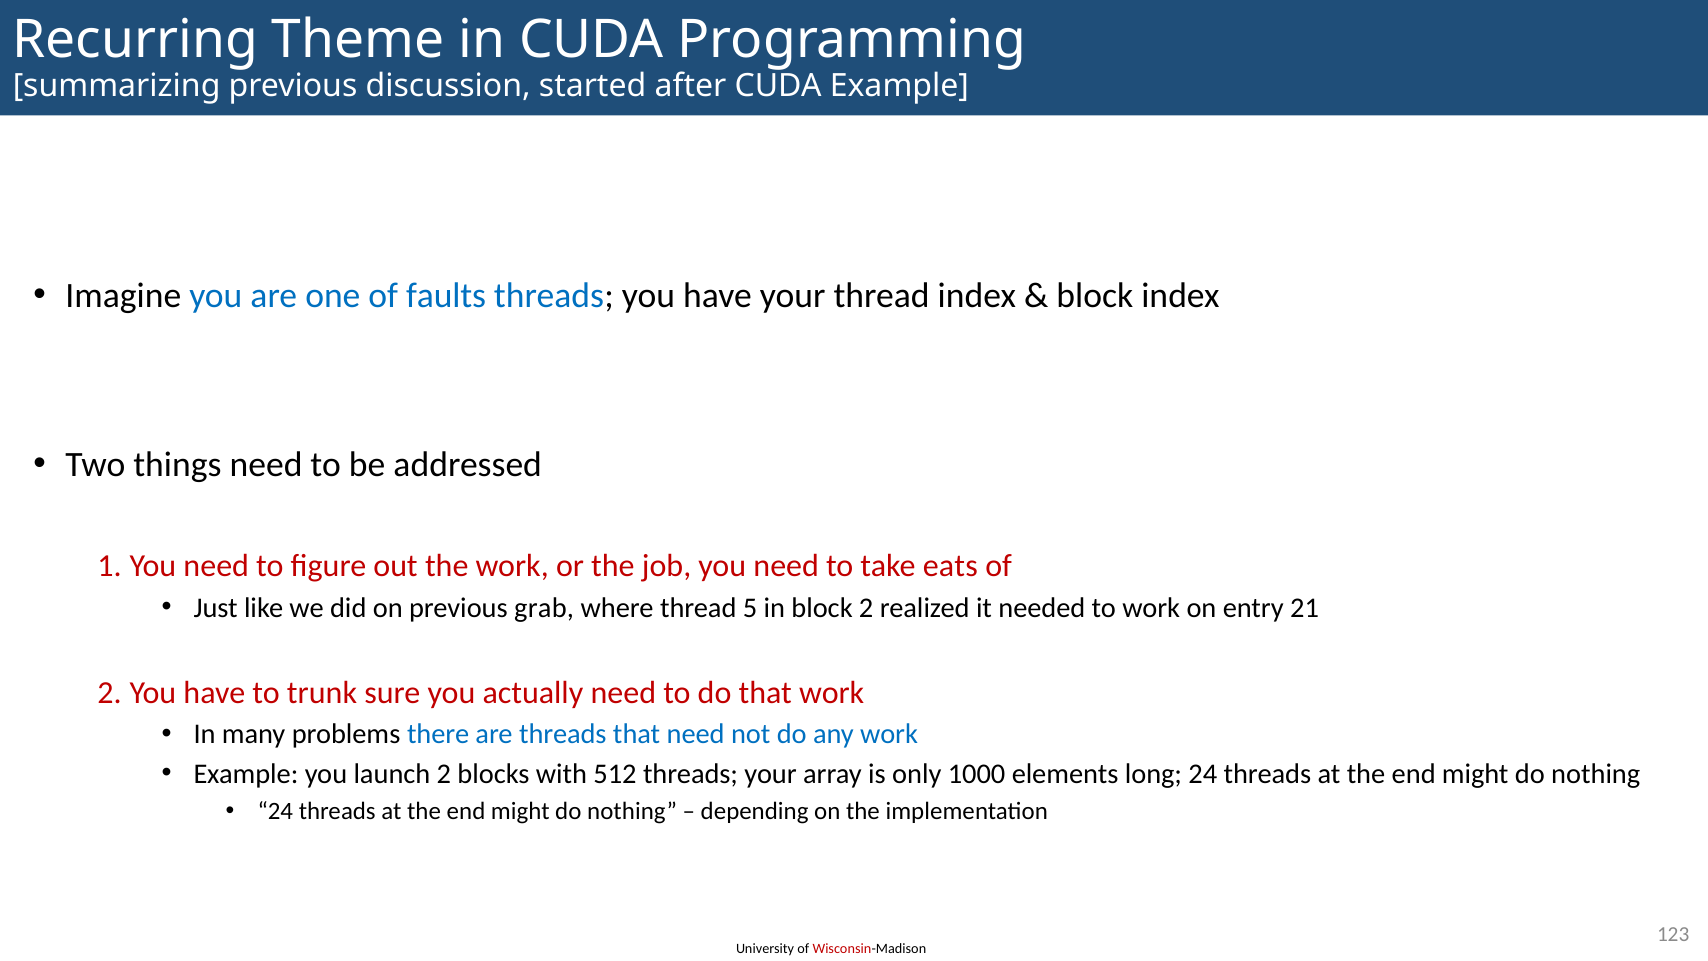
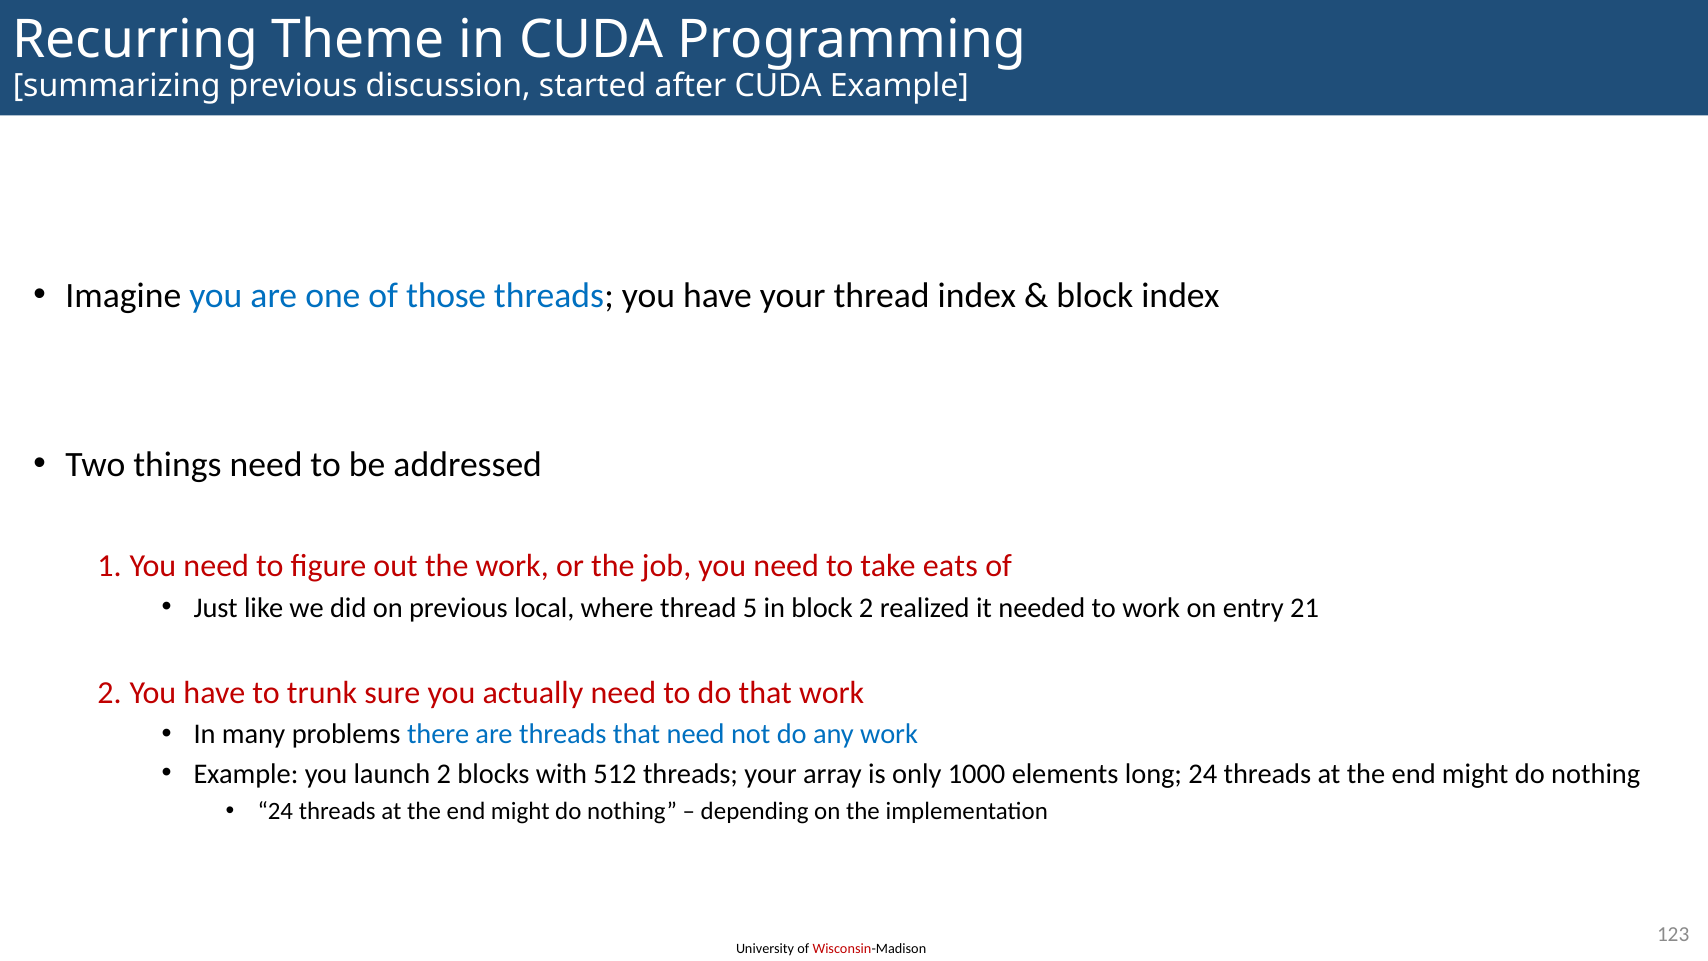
faults: faults -> those
grab: grab -> local
